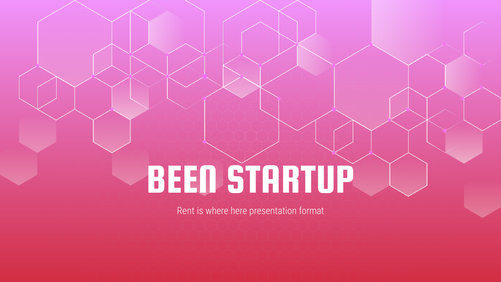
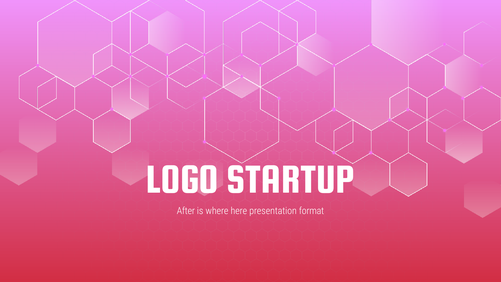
BEEN: BEEN -> LOGO
Rent: Rent -> After
